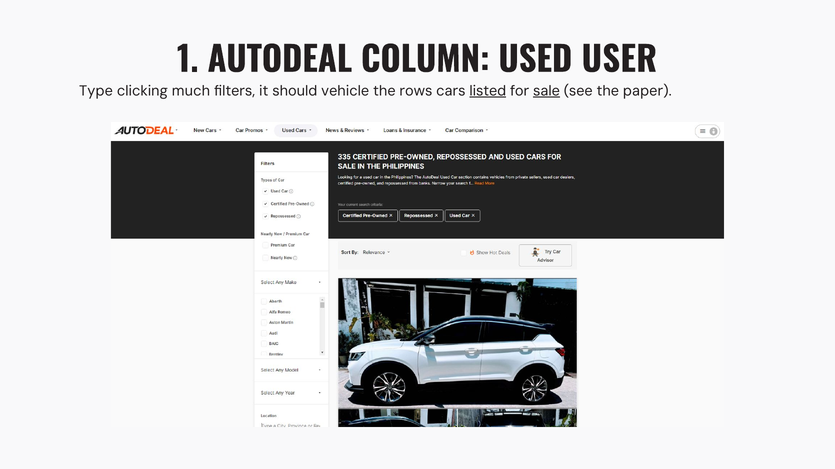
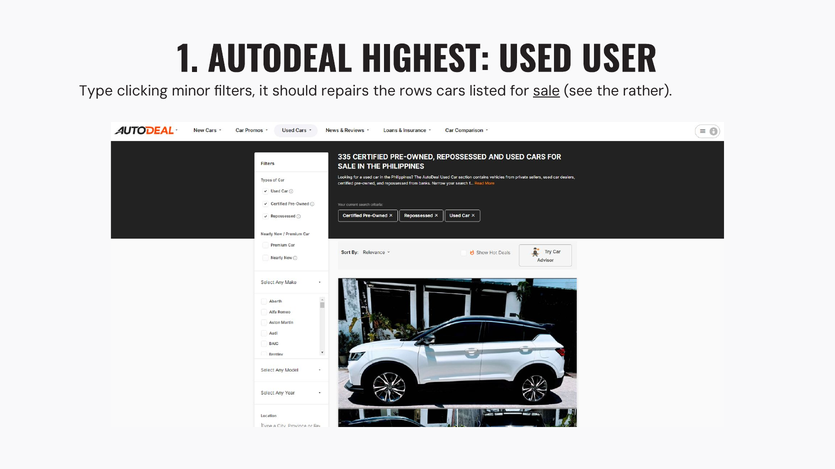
COLUMN: COLUMN -> HIGHEST
much: much -> minor
vehicle: vehicle -> repairs
listed underline: present -> none
paper: paper -> rather
